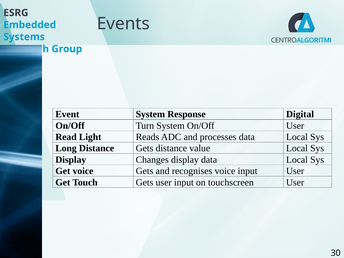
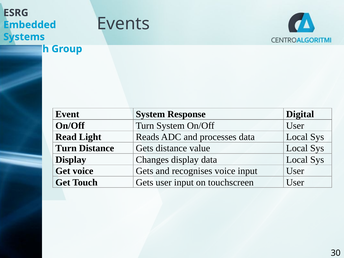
Long at (66, 148): Long -> Turn
